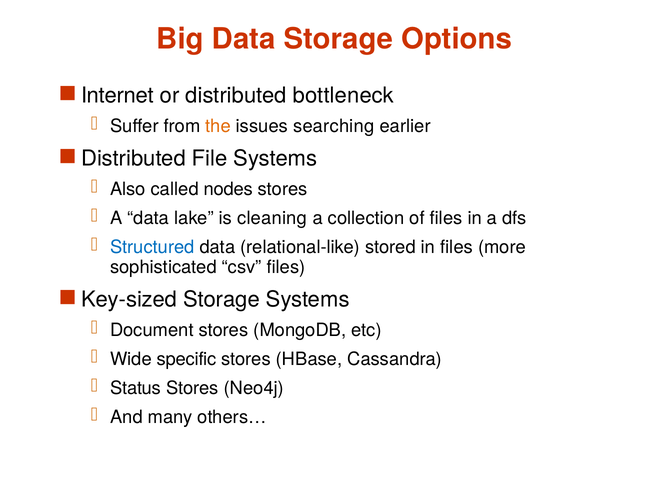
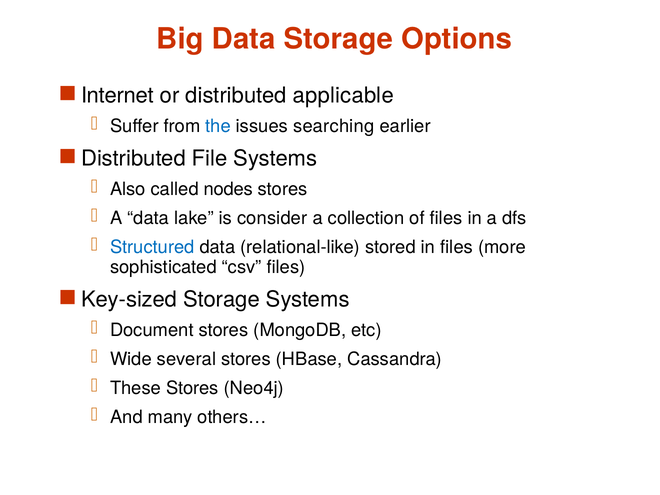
bottleneck: bottleneck -> applicable
the colour: orange -> blue
cleaning: cleaning -> consider
specific: specific -> several
Status: Status -> These
